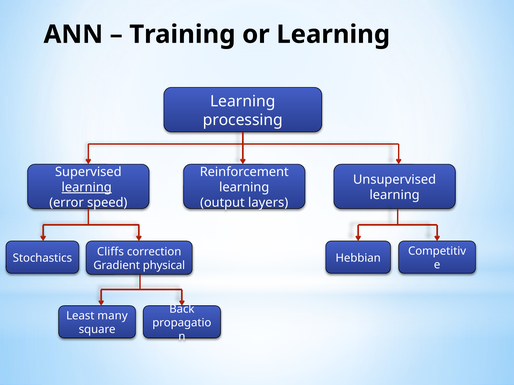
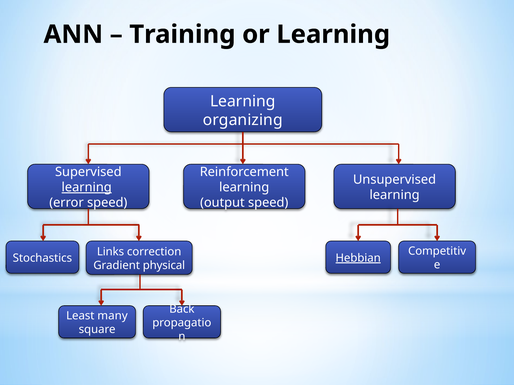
processing: processing -> organizing
output layers: layers -> speed
Cliffs: Cliffs -> Links
Hebbian underline: none -> present
